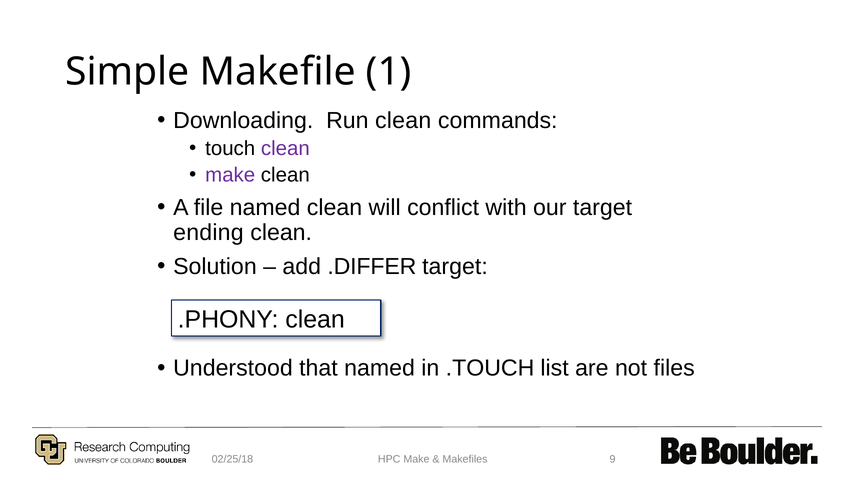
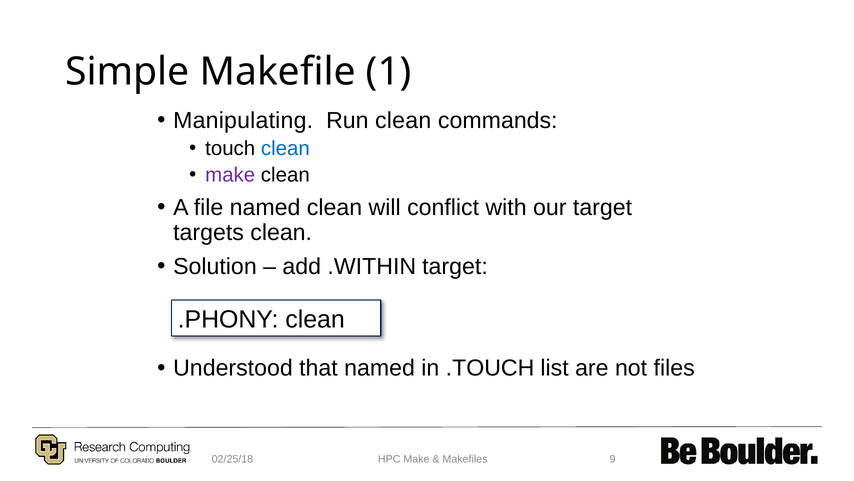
Downloading: Downloading -> Manipulating
clean at (285, 148) colour: purple -> blue
ending: ending -> targets
.DIFFER: .DIFFER -> .WITHIN
